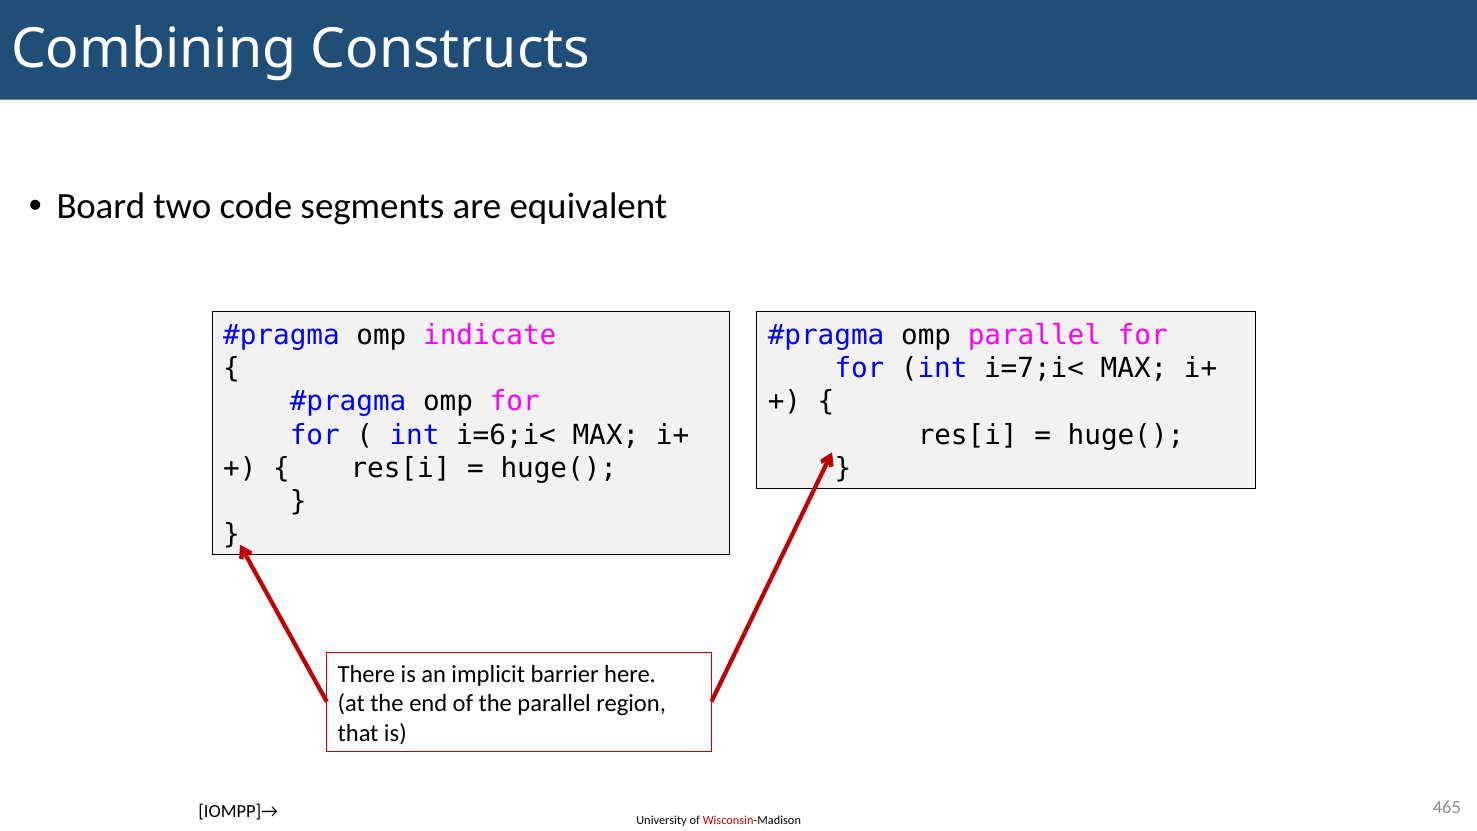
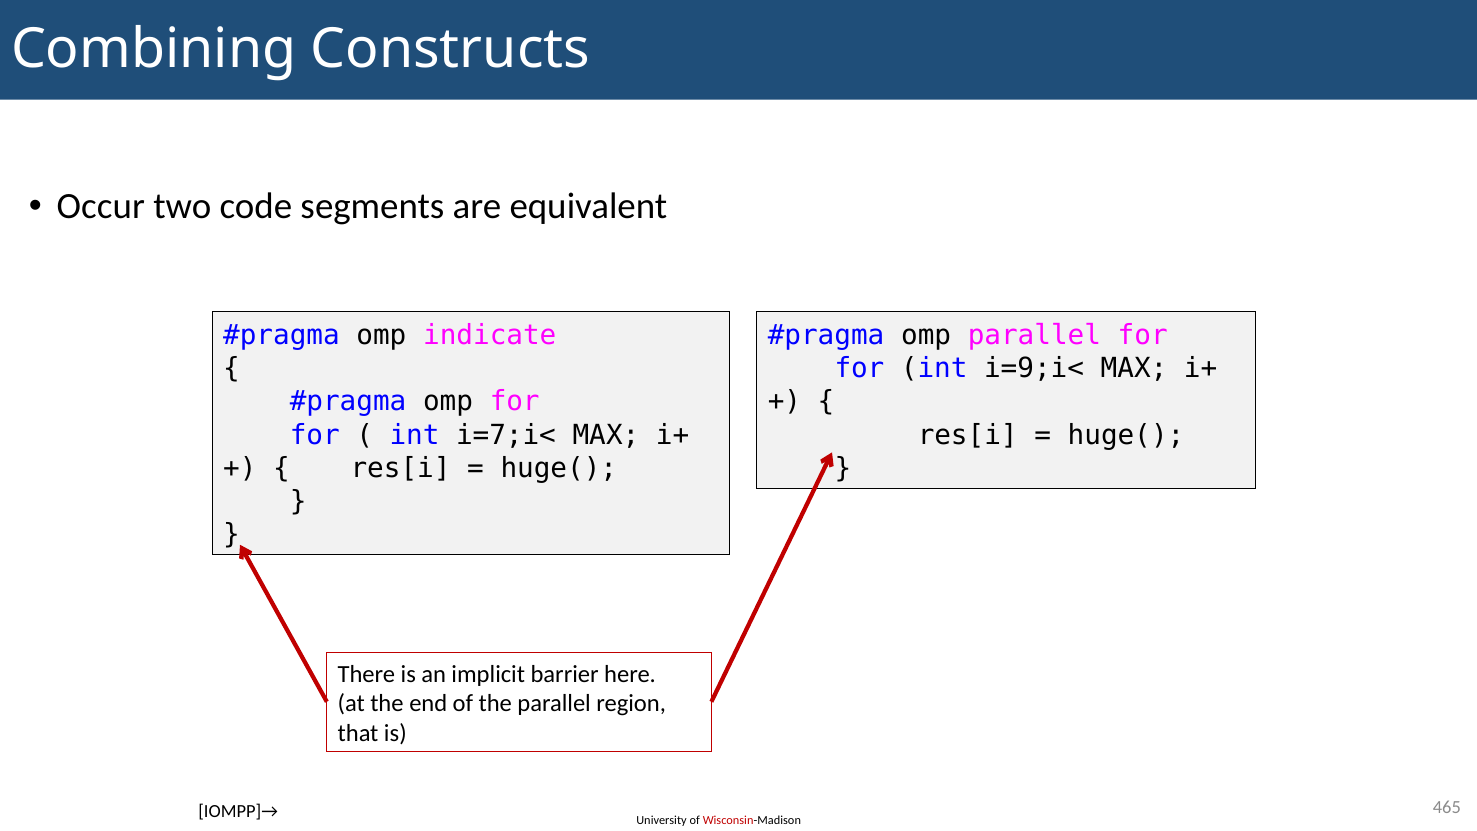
Board: Board -> Occur
i=7;i<: i=7;i< -> i=9;i<
i=6;i<: i=6;i< -> i=7;i<
